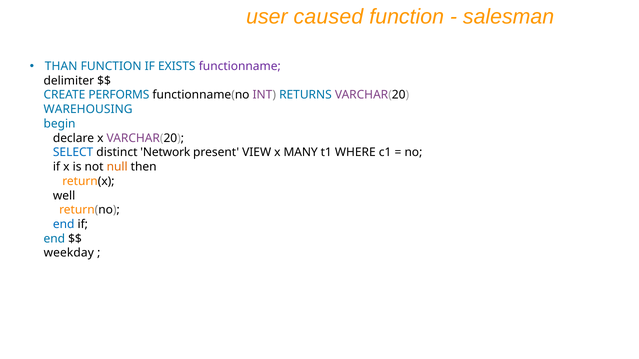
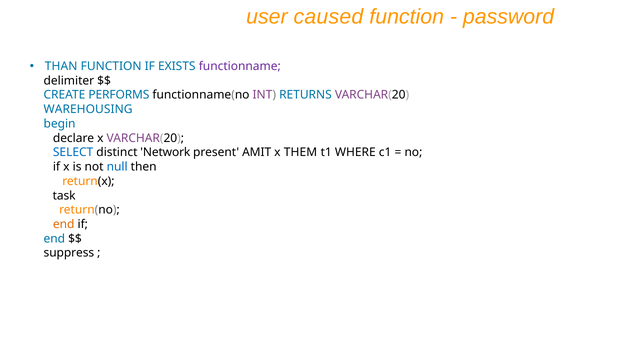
salesman: salesman -> password
VIEW: VIEW -> AMIT
MANY: MANY -> THEM
null colour: orange -> blue
well: well -> task
end at (64, 225) colour: blue -> orange
weekday: weekday -> suppress
